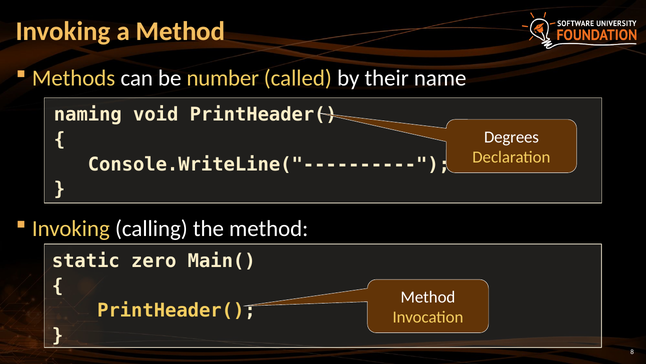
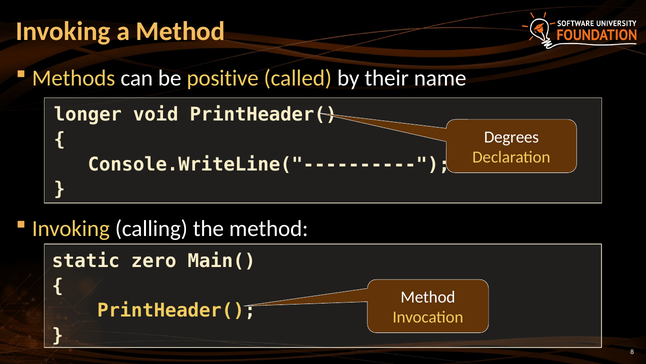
number: number -> positive
naming: naming -> longer
